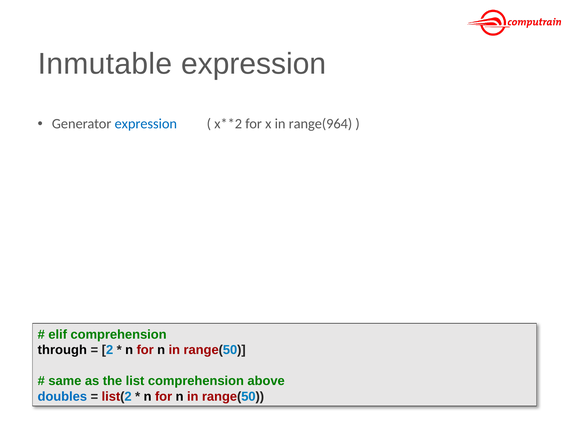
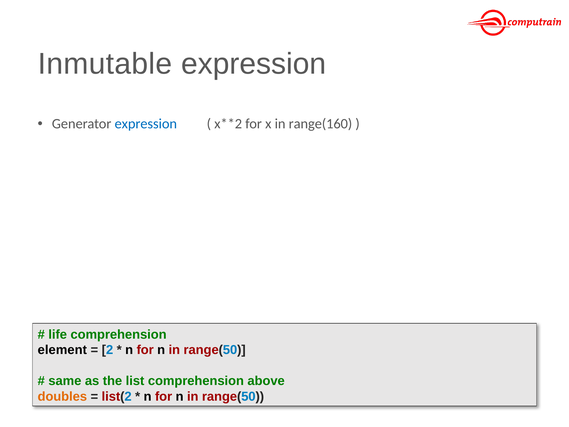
range(964: range(964 -> range(160
elif: elif -> life
through: through -> element
doubles colour: blue -> orange
